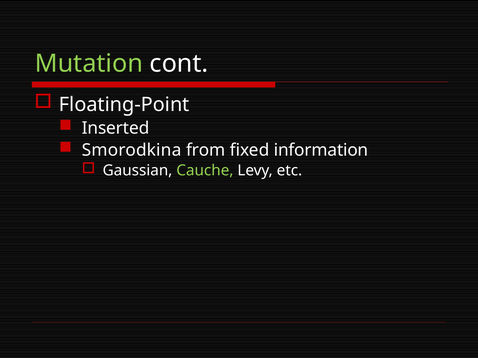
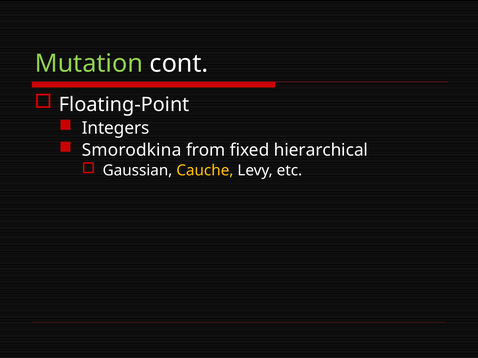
Inserted: Inserted -> Integers
information: information -> hierarchical
Cauche colour: light green -> yellow
